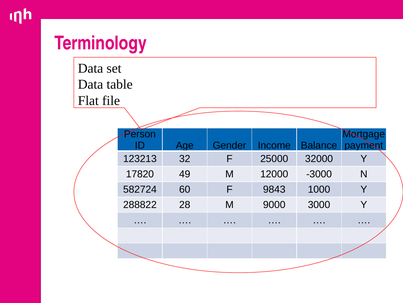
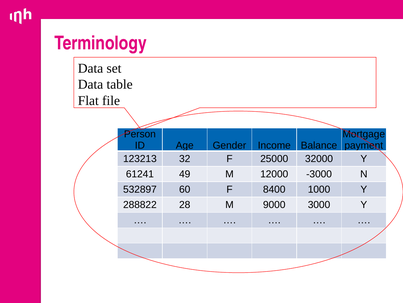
17820: 17820 -> 61241
582724: 582724 -> 532897
9843: 9843 -> 8400
